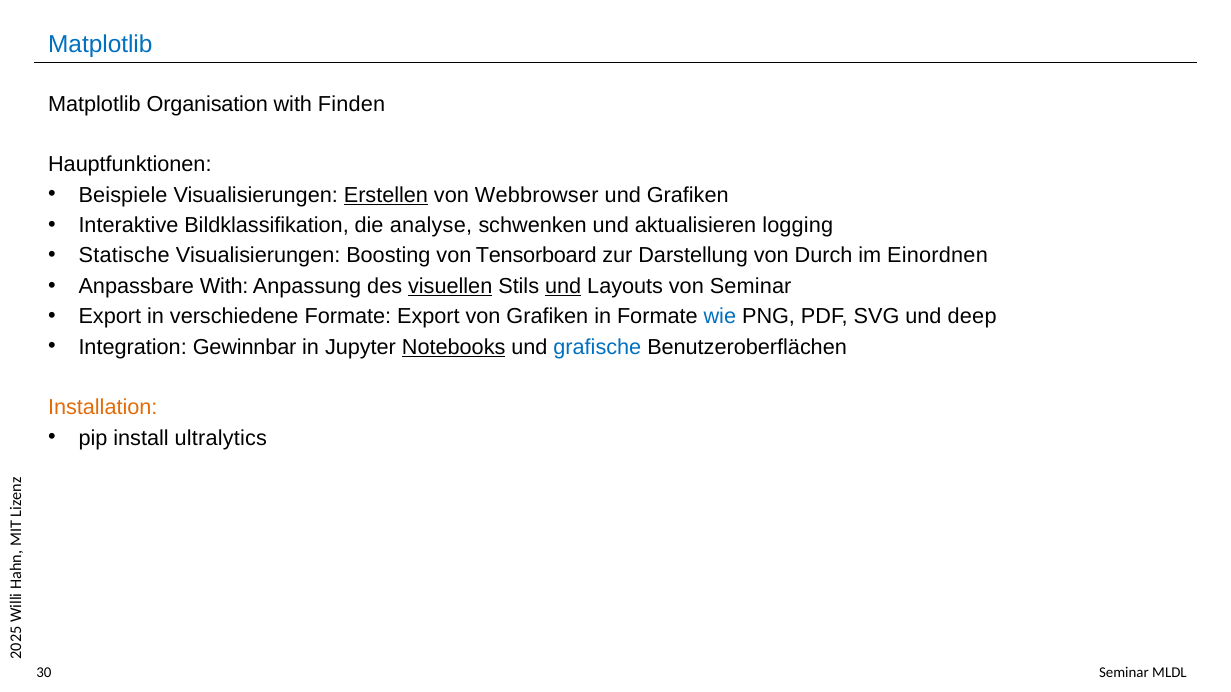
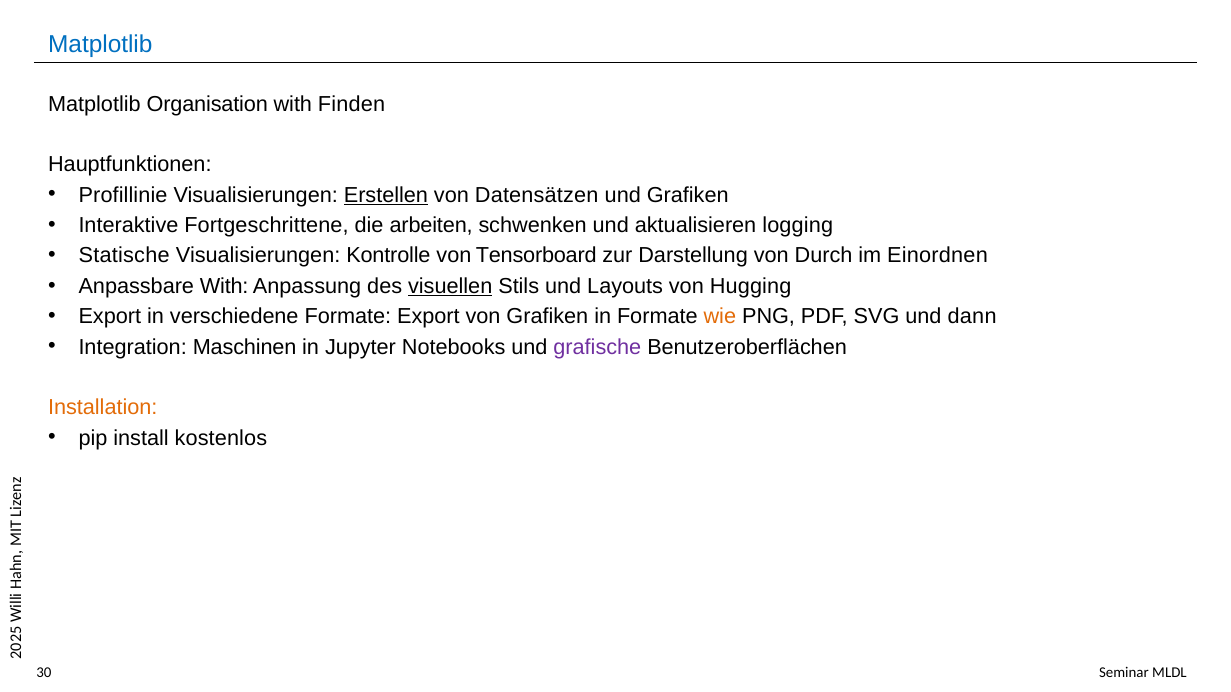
Beispiele: Beispiele -> Profillinie
Webbrowser: Webbrowser -> Datensätzen
Bildklassifikation: Bildklassifikation -> Fortgeschrittene
analyse: analyse -> arbeiten
Boosting: Boosting -> Kontrolle
und at (563, 286) underline: present -> none
von Seminar: Seminar -> Hugging
wie colour: blue -> orange
deep: deep -> dann
Gewinnbar: Gewinnbar -> Maschinen
Notebooks underline: present -> none
grafische colour: blue -> purple
ultralytics: ultralytics -> kostenlos
